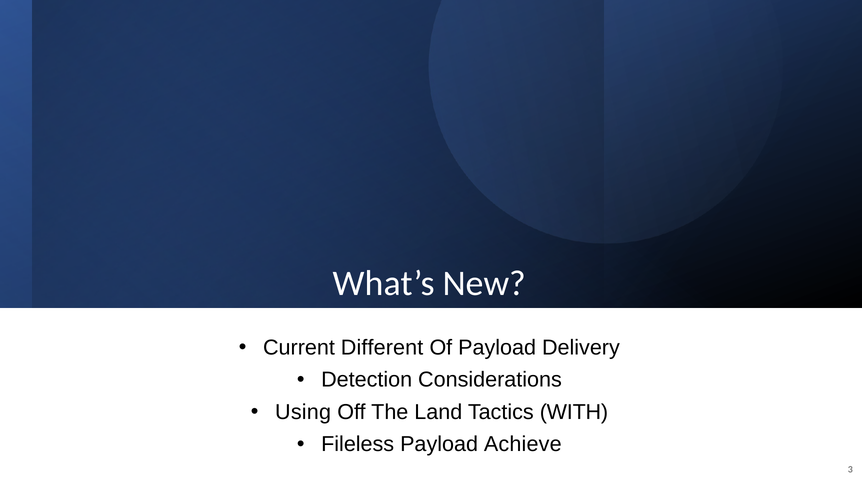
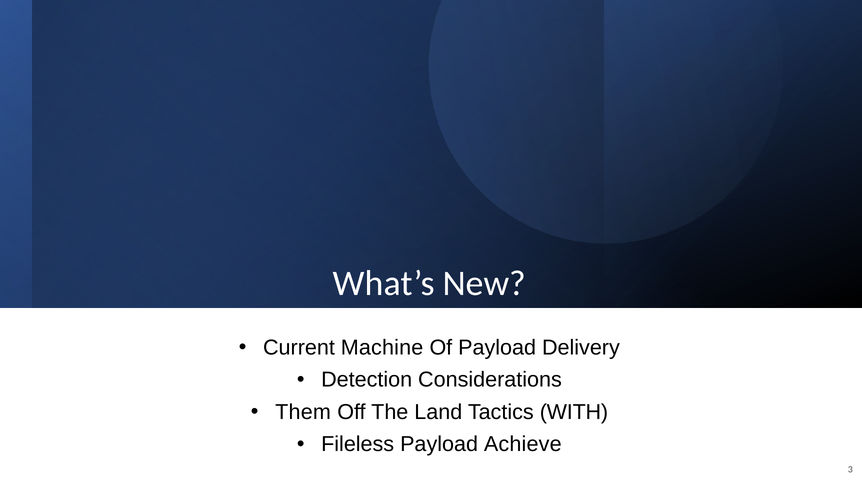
Different: Different -> Machine
Using: Using -> Them
